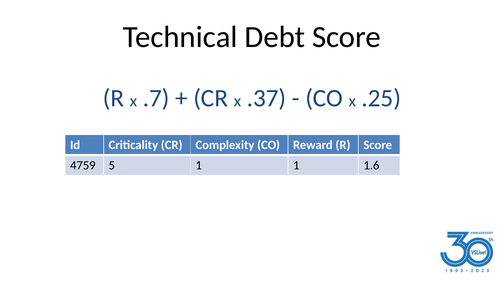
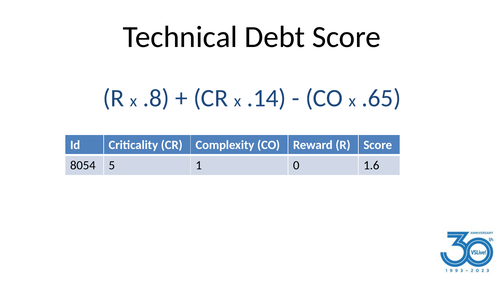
.7: .7 -> .8
.37: .37 -> .14
.25: .25 -> .65
4759: 4759 -> 8054
1 1: 1 -> 0
